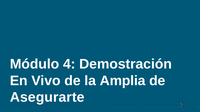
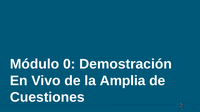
4: 4 -> 0
Asegurarte: Asegurarte -> Cuestiones
